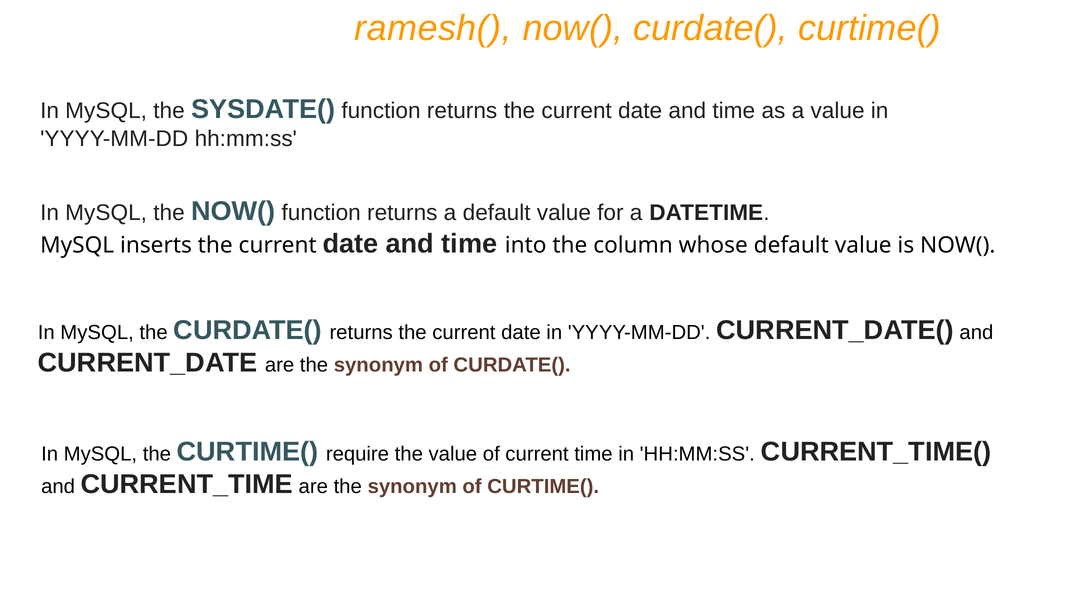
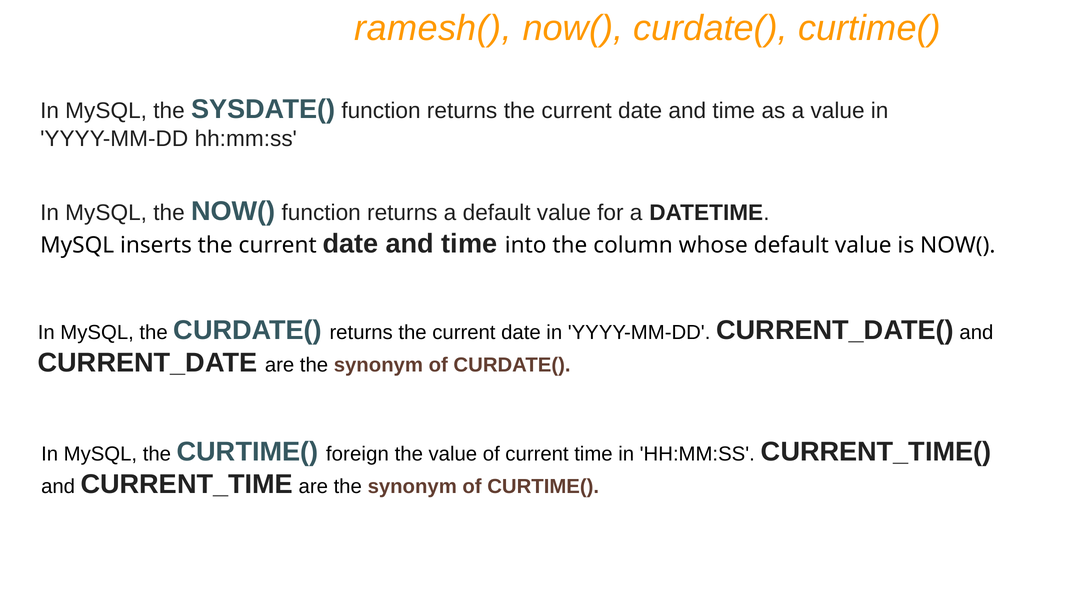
require: require -> foreign
